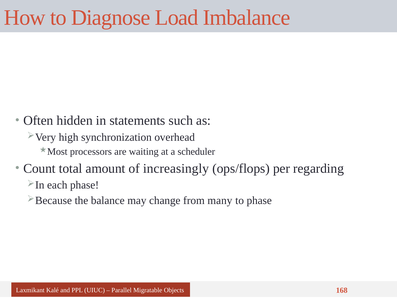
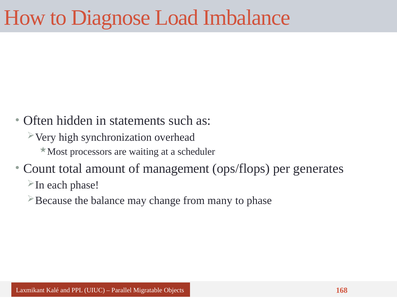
increasingly: increasingly -> management
regarding: regarding -> generates
